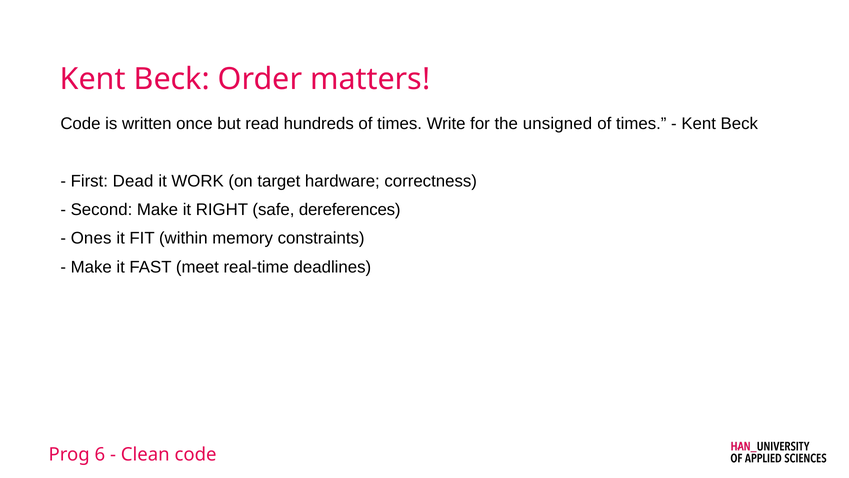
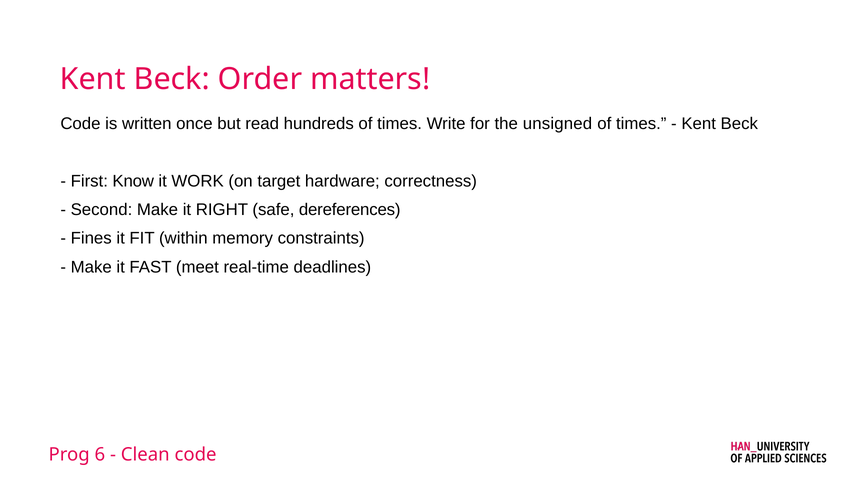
Dead: Dead -> Know
Ones: Ones -> Fines
